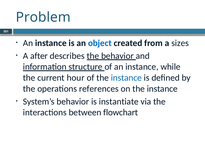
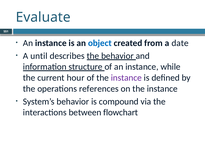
Problem: Problem -> Evaluate
sizes: sizes -> date
after: after -> until
instance at (126, 78) colour: blue -> purple
instantiate: instantiate -> compound
